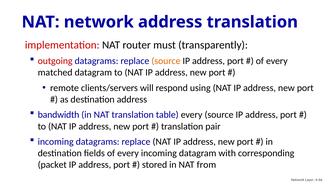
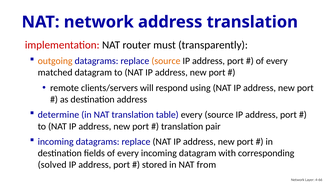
outgoing colour: red -> orange
bandwidth: bandwidth -> determine
packet: packet -> solved
